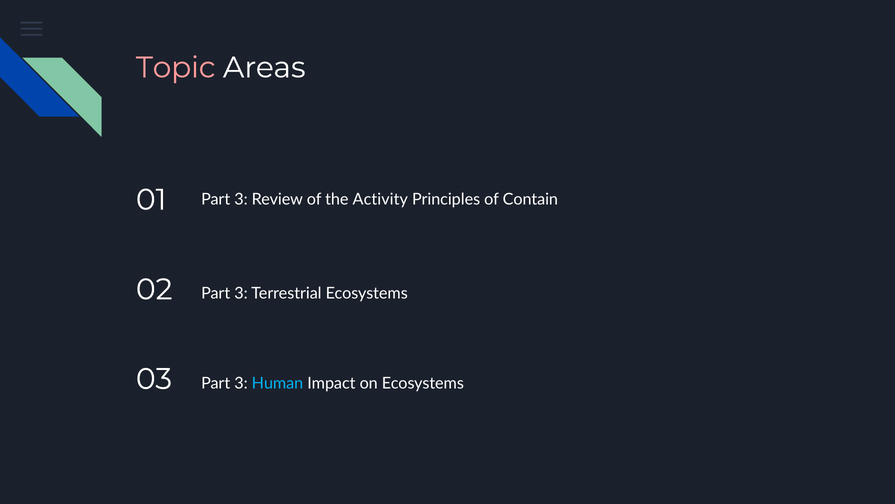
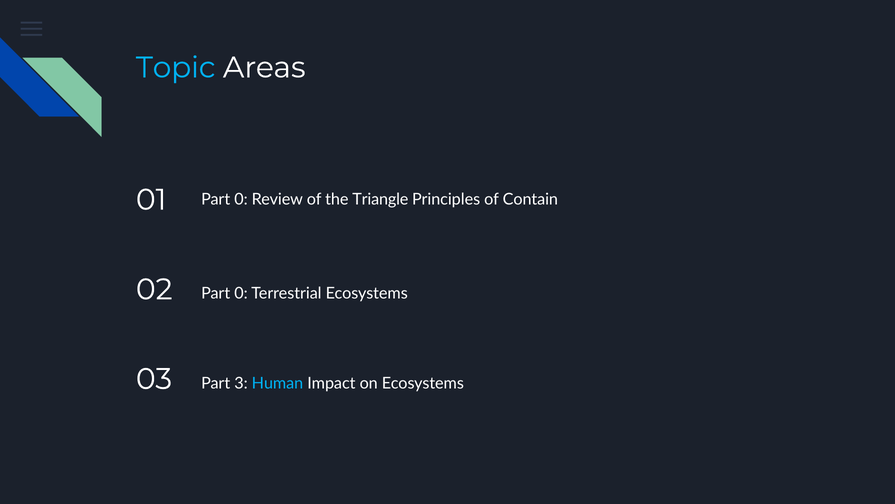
Topic colour: pink -> light blue
01 Part 3: 3 -> 0
Activity: Activity -> Triangle
02 Part 3: 3 -> 0
